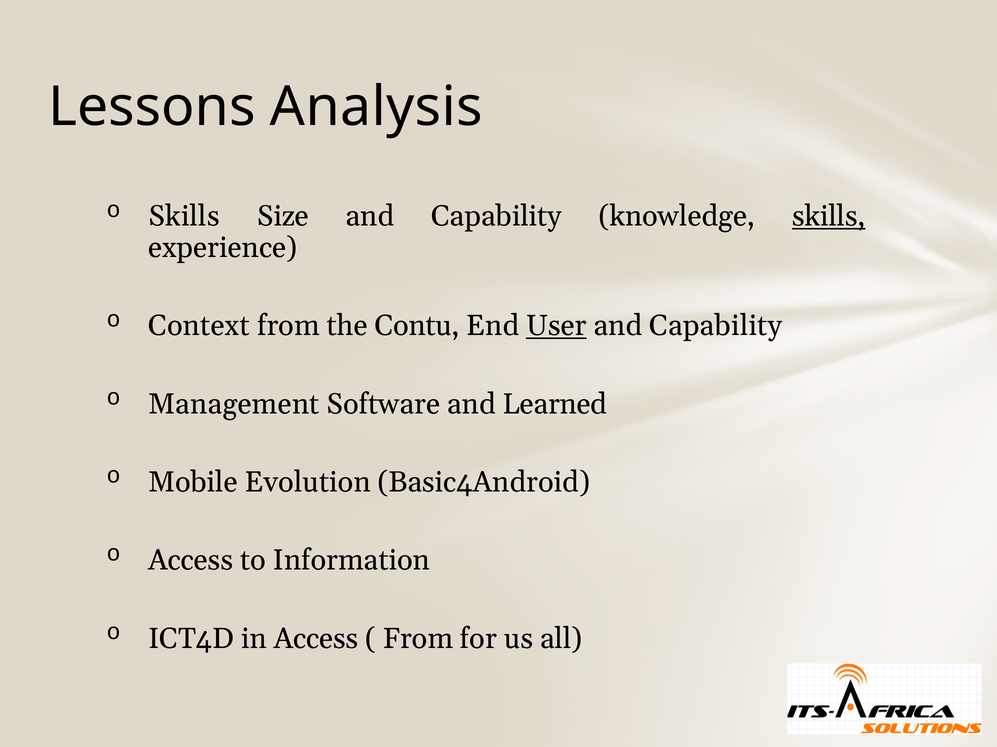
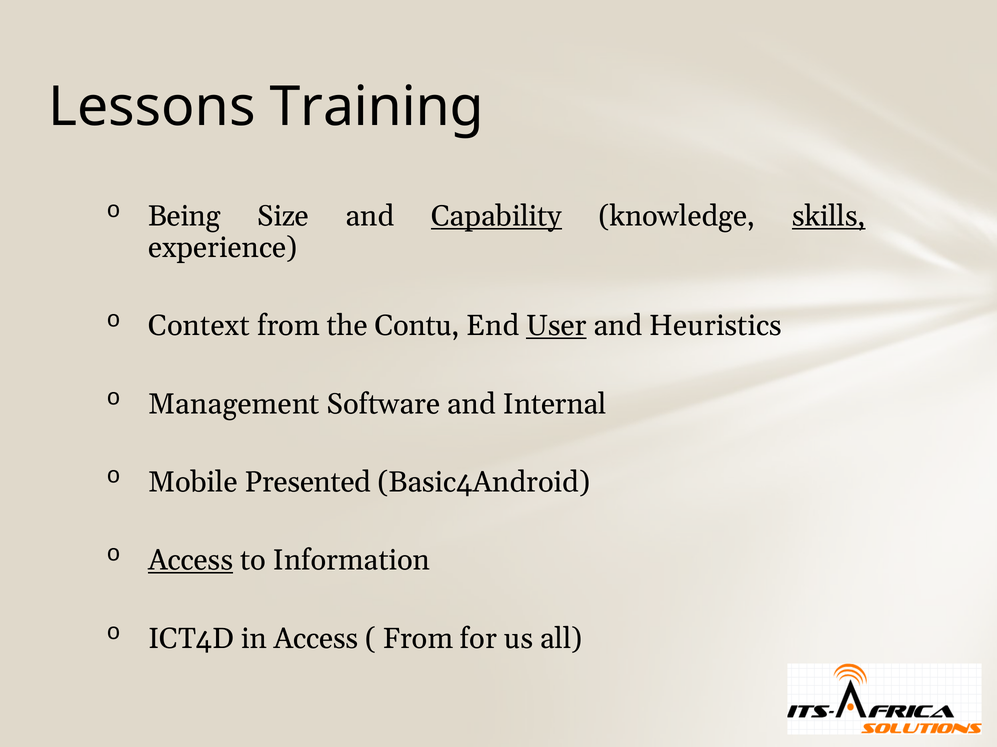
Analysis: Analysis -> Training
Skills at (184, 217): Skills -> Being
Capability at (496, 217) underline: none -> present
Capability at (716, 326): Capability -> Heuristics
Learned: Learned -> Internal
Evolution: Evolution -> Presented
Access at (191, 561) underline: none -> present
